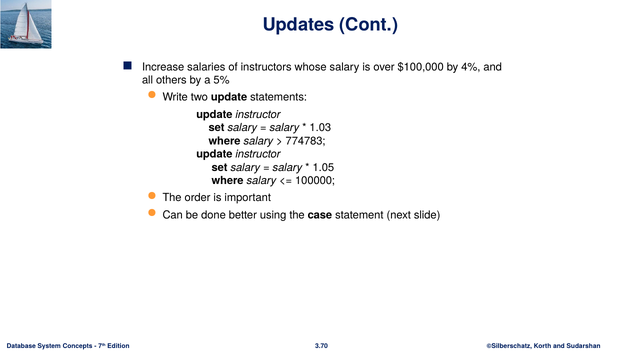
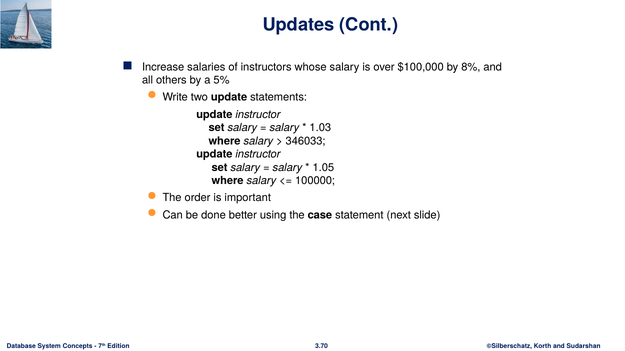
4%: 4% -> 8%
774783: 774783 -> 346033
